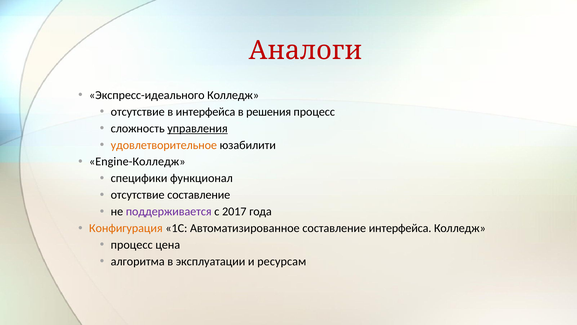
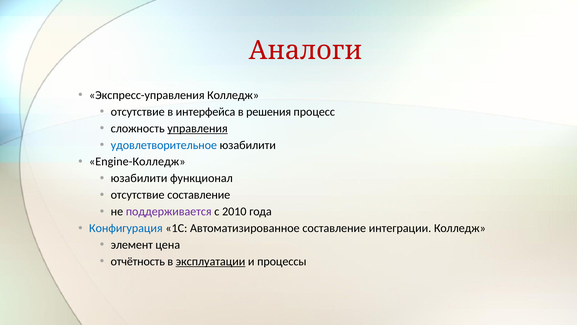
Экспресс-идеального: Экспресс-идеального -> Экспресс-управления
удовлетворительное colour: orange -> blue
специфики at (139, 178): специфики -> юзабилити
2017: 2017 -> 2010
Конфигурация colour: orange -> blue
составление интерфейса: интерфейса -> интеграции
процесс at (132, 245): процесс -> элемент
алгоритма: алгоритма -> отчётность
эксплуатации underline: none -> present
ресурсам: ресурсам -> процессы
